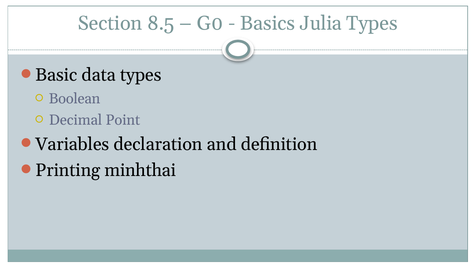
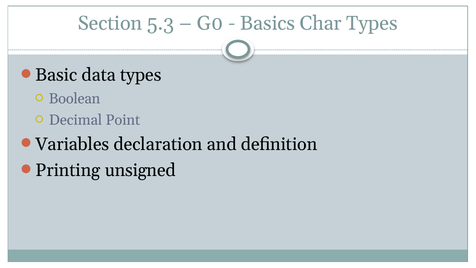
8.5: 8.5 -> 5.3
Julia: Julia -> Char
minhthai: minhthai -> unsigned
